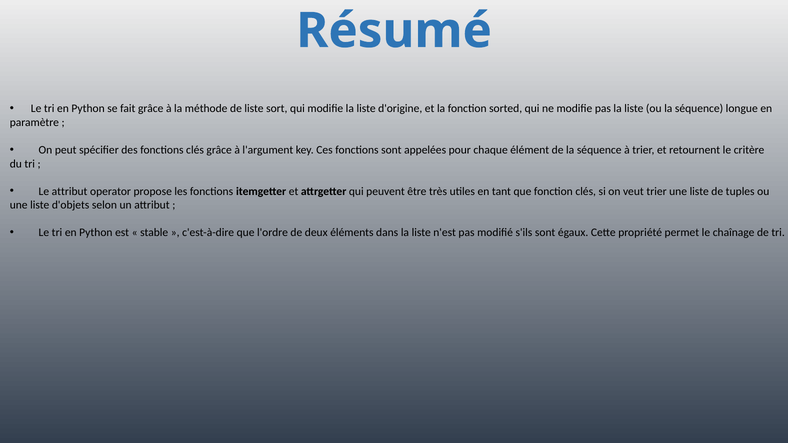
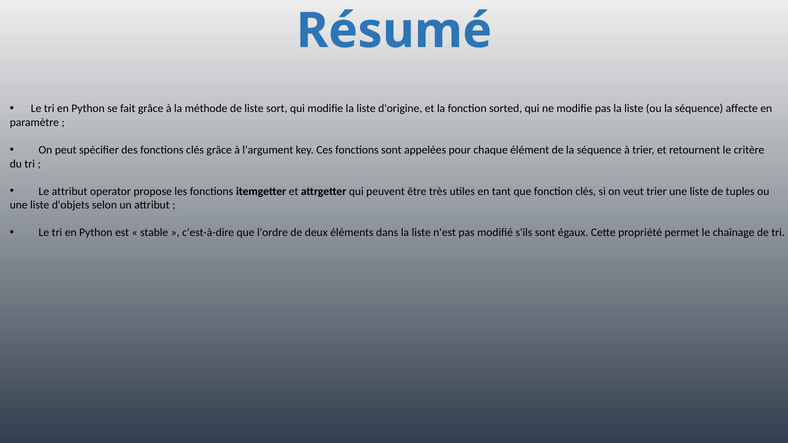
longue: longue -> affecte
